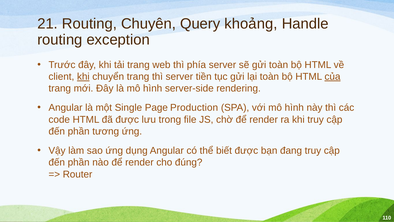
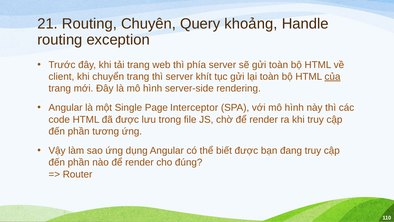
khi at (83, 77) underline: present -> none
tiền: tiền -> khít
Production: Production -> Interceptor
